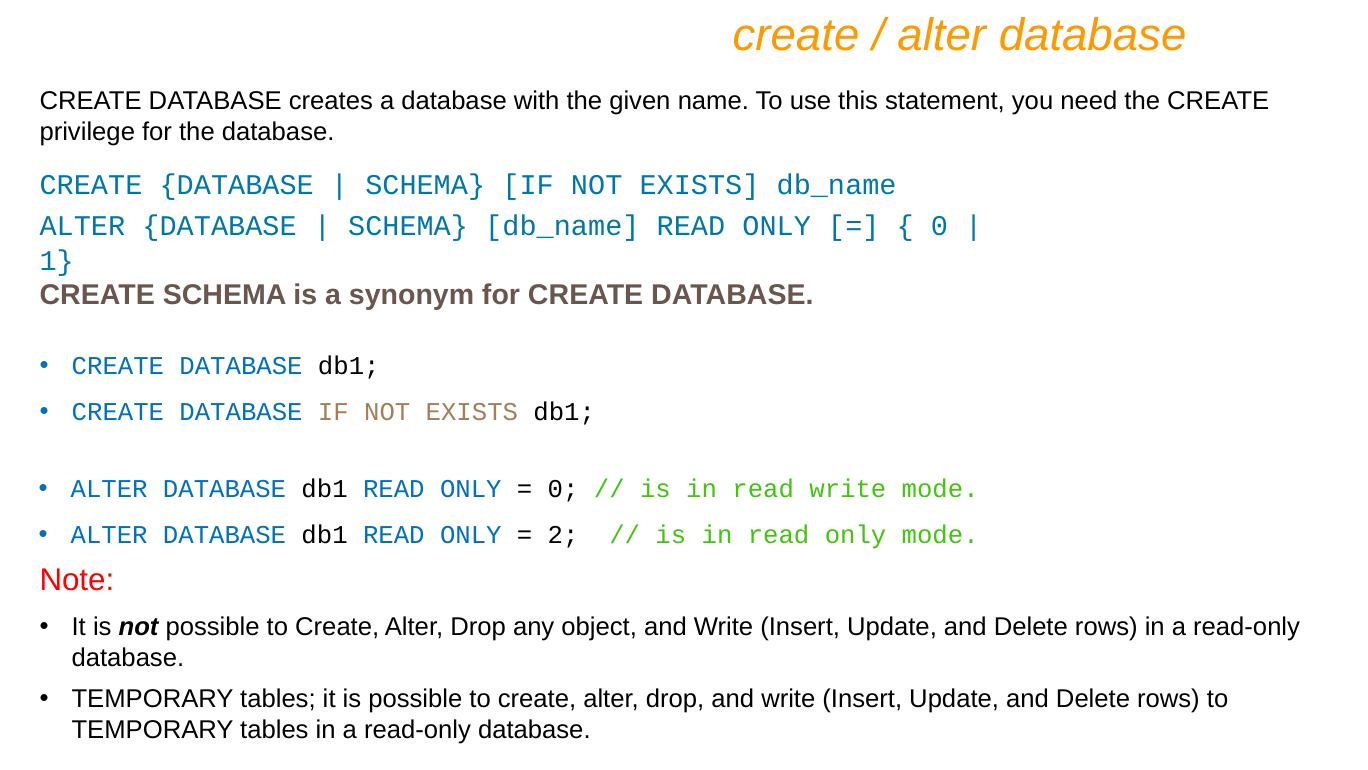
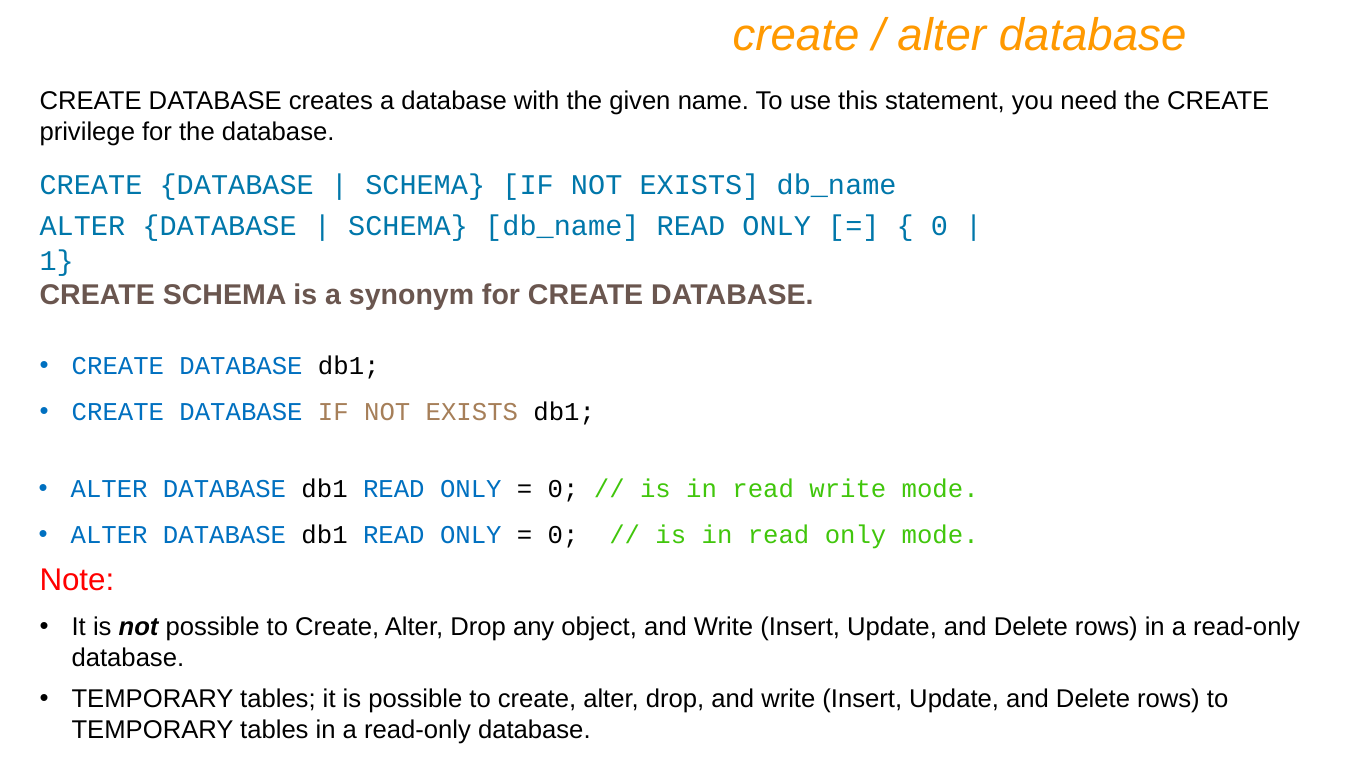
2 at (563, 535): 2 -> 0
